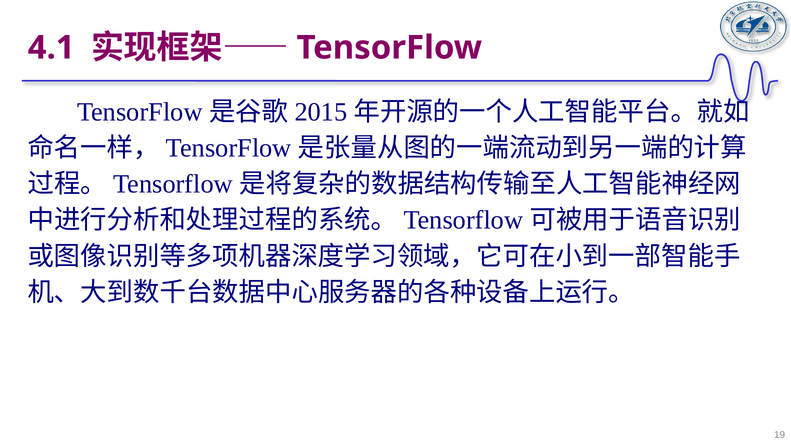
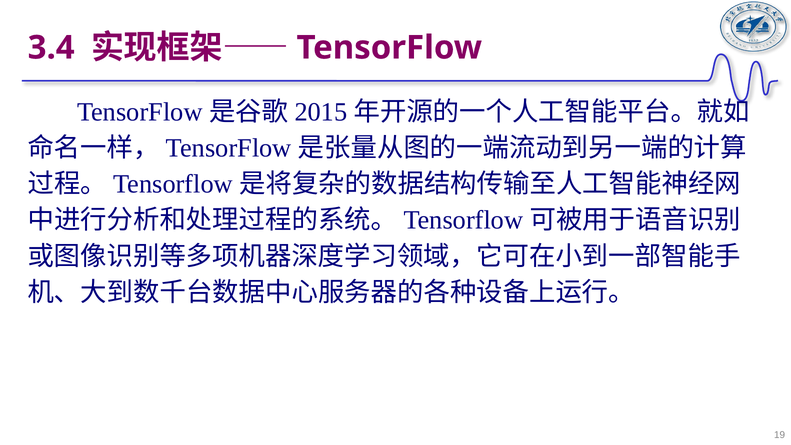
4.1: 4.1 -> 3.4
